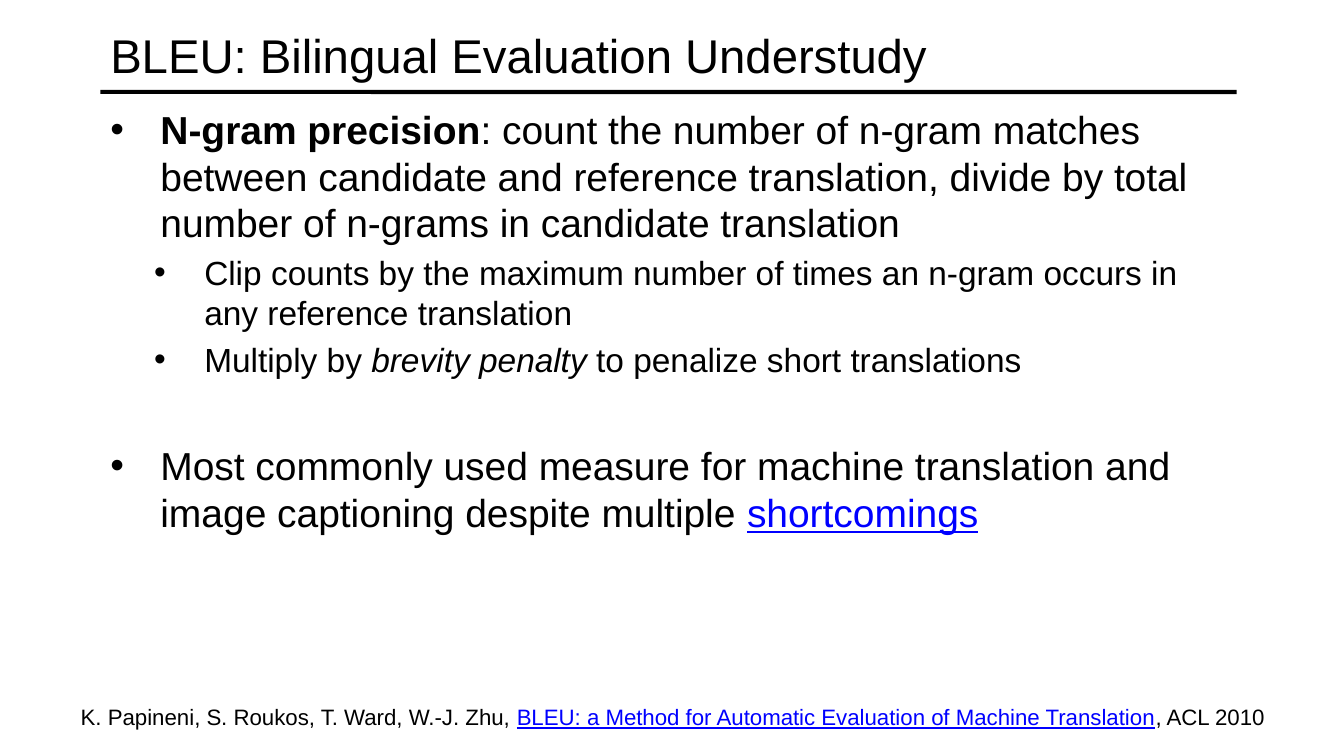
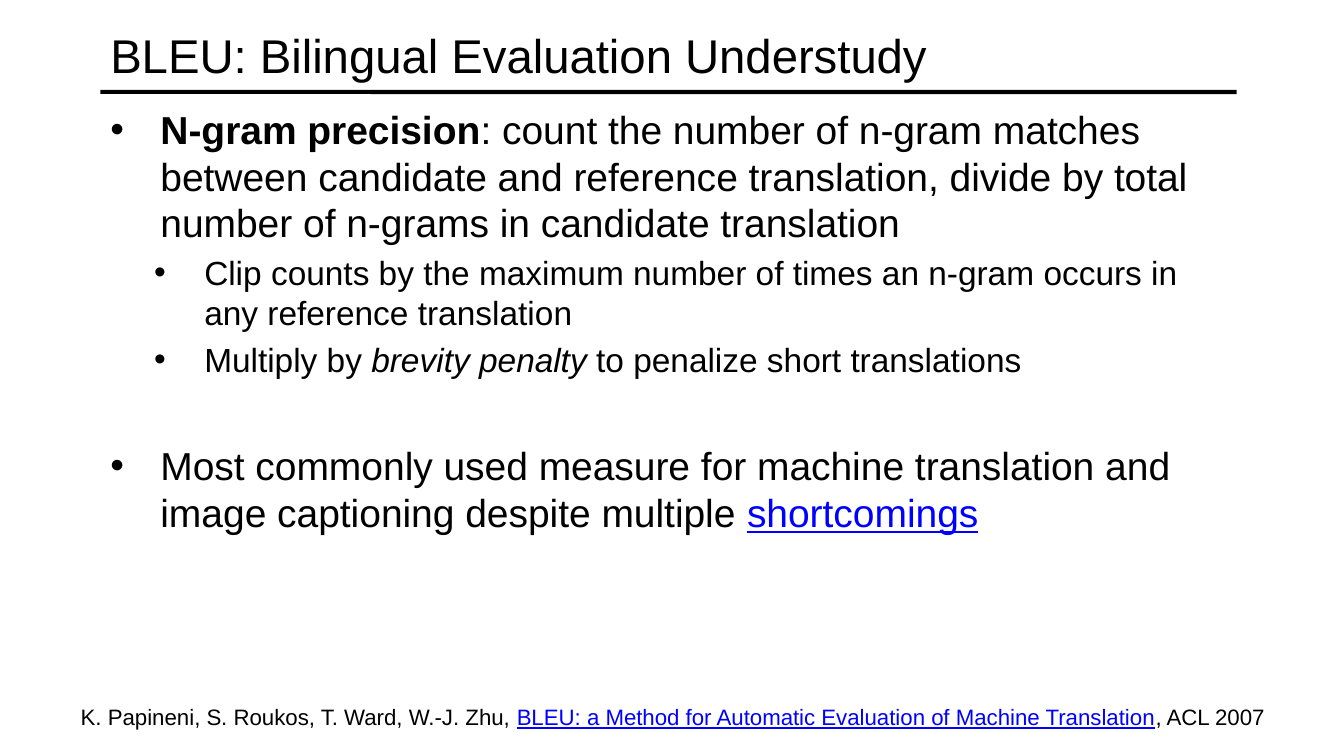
2010: 2010 -> 2007
